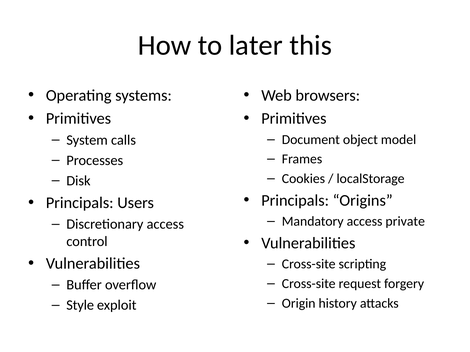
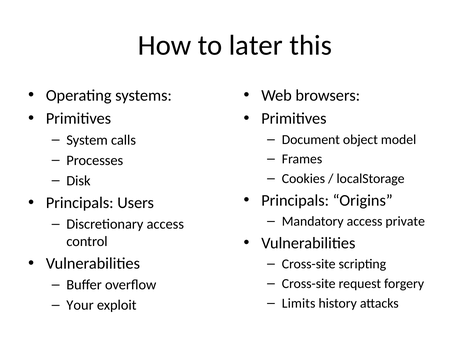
Origin: Origin -> Limits
Style: Style -> Your
